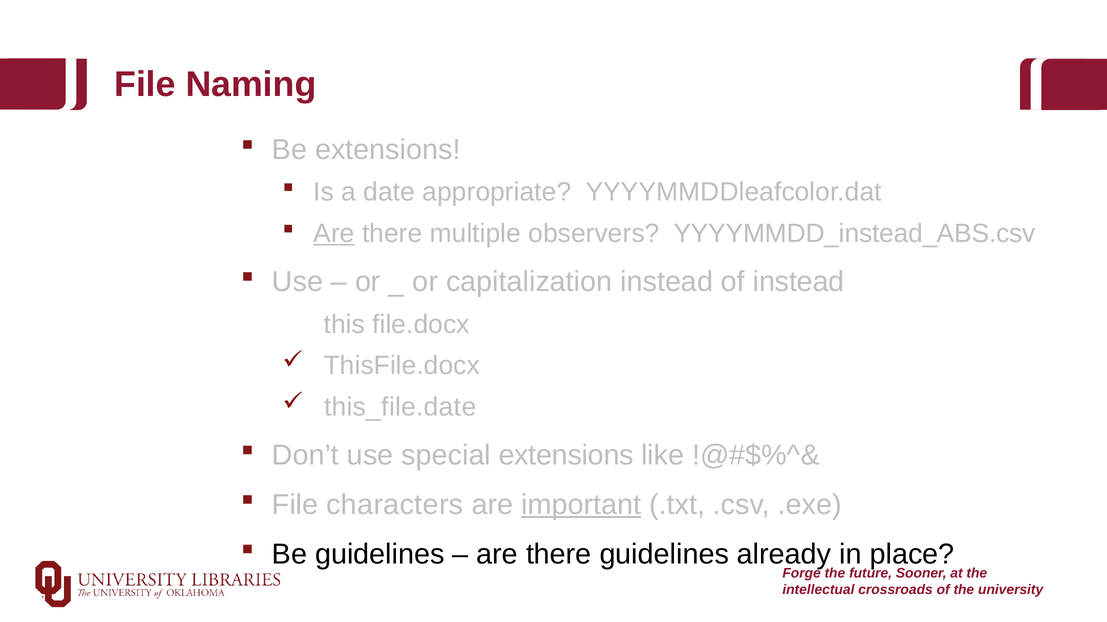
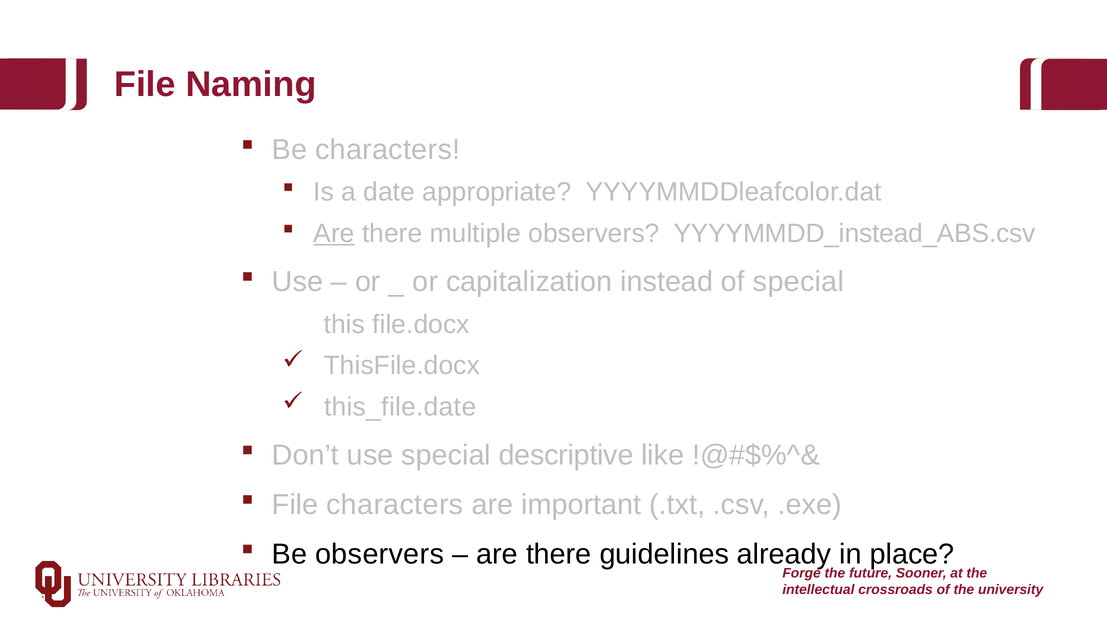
Be extensions: extensions -> characters
of instead: instead -> special
special extensions: extensions -> descriptive
important underline: present -> none
Be guidelines: guidelines -> observers
